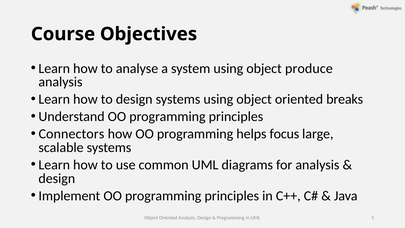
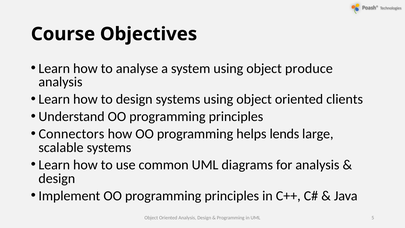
breaks: breaks -> clients
focus: focus -> lends
